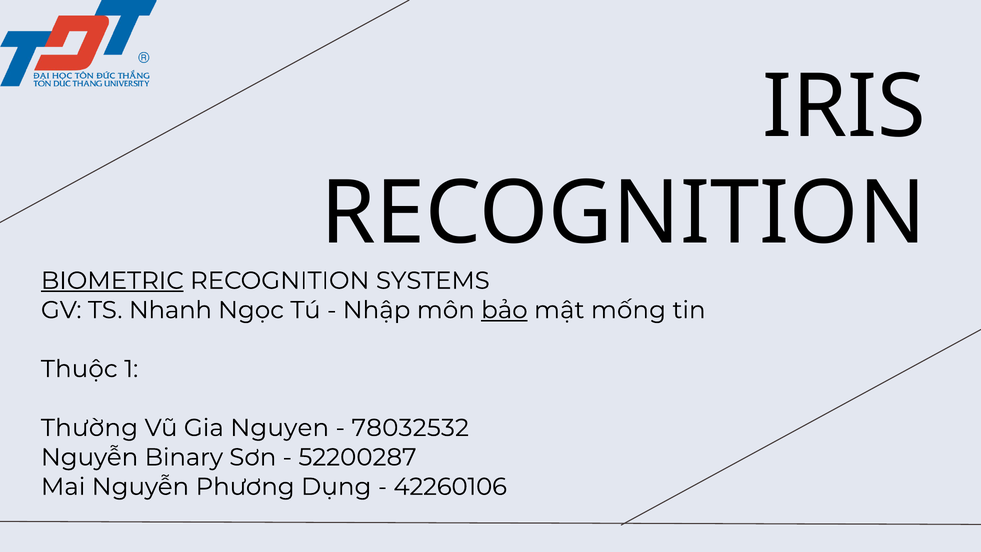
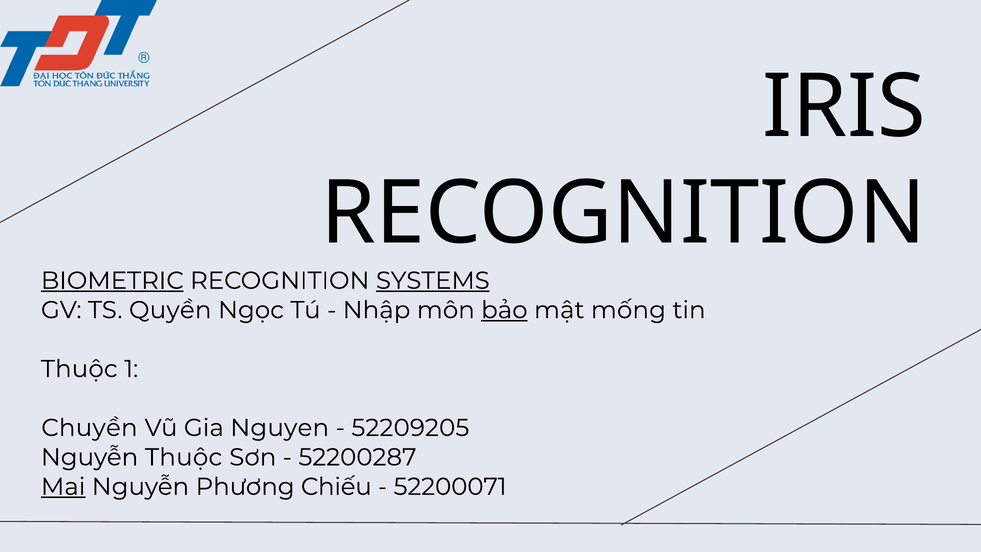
SYSTEMS underline: none -> present
Nhanh: Nhanh -> Quyền
Thường: Thường -> Chuyền
78032532: 78032532 -> 52209205
Nguyễn Binary: Binary -> Thuộc
Mai underline: none -> present
Dụng: Dụng -> Chiếu
42260106: 42260106 -> 52200071
